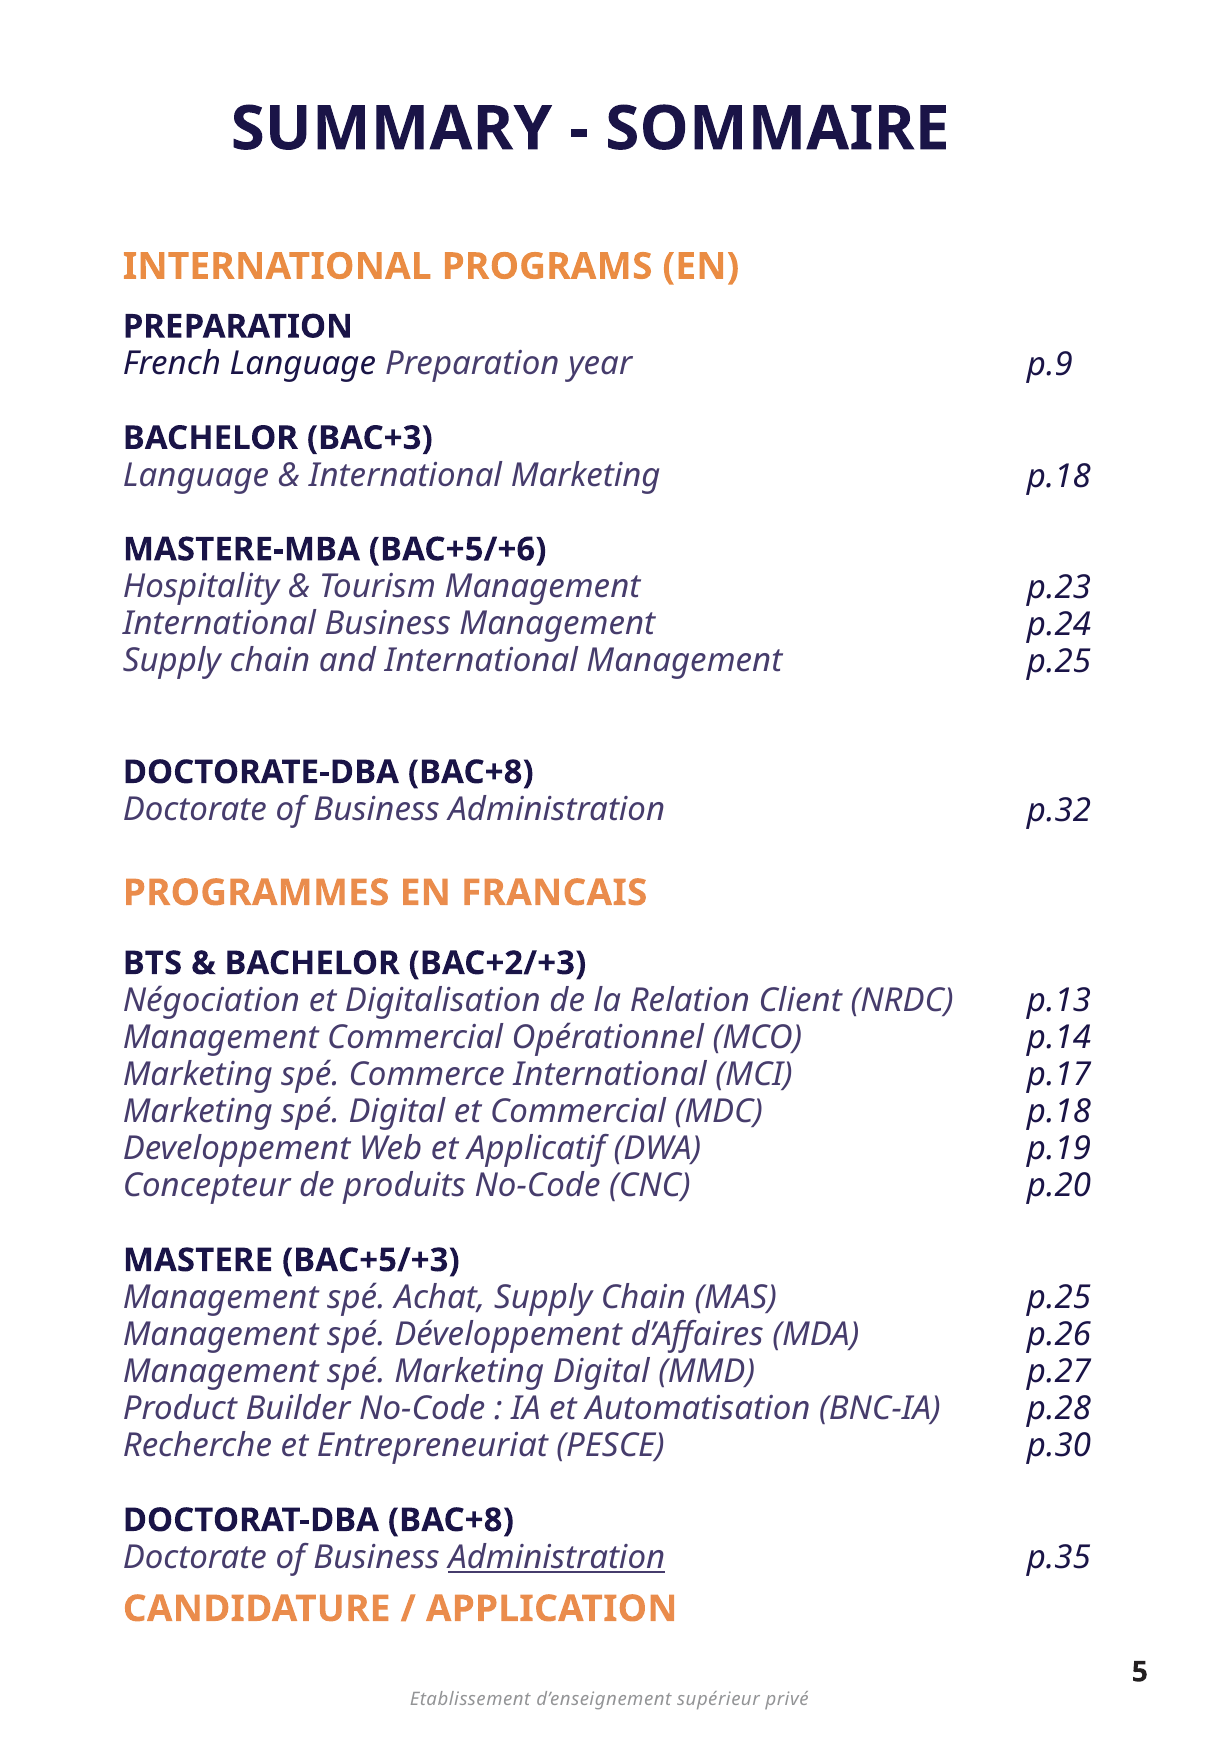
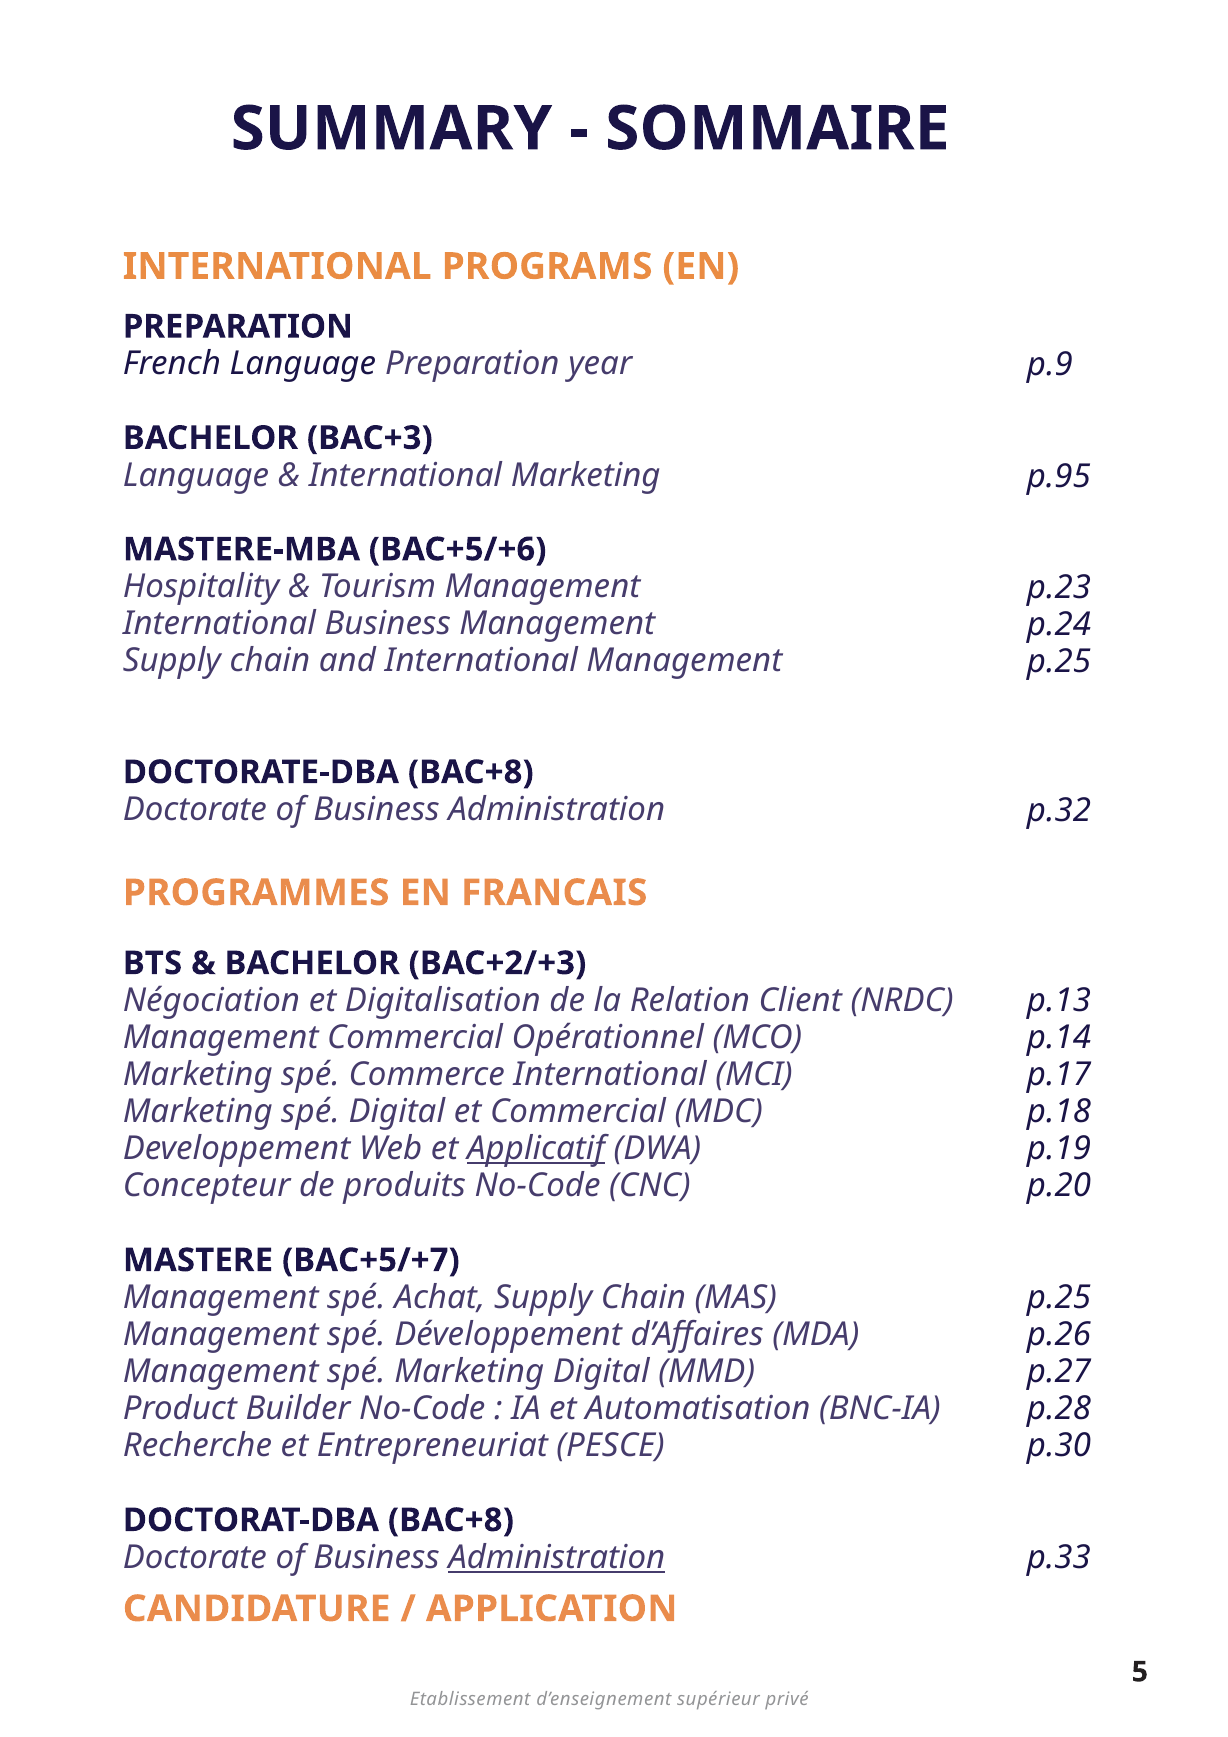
p.18 at (1059, 477): p.18 -> p.95
Applicatif underline: none -> present
BAC+5/+3: BAC+5/+3 -> BAC+5/+7
p.35: p.35 -> p.33
